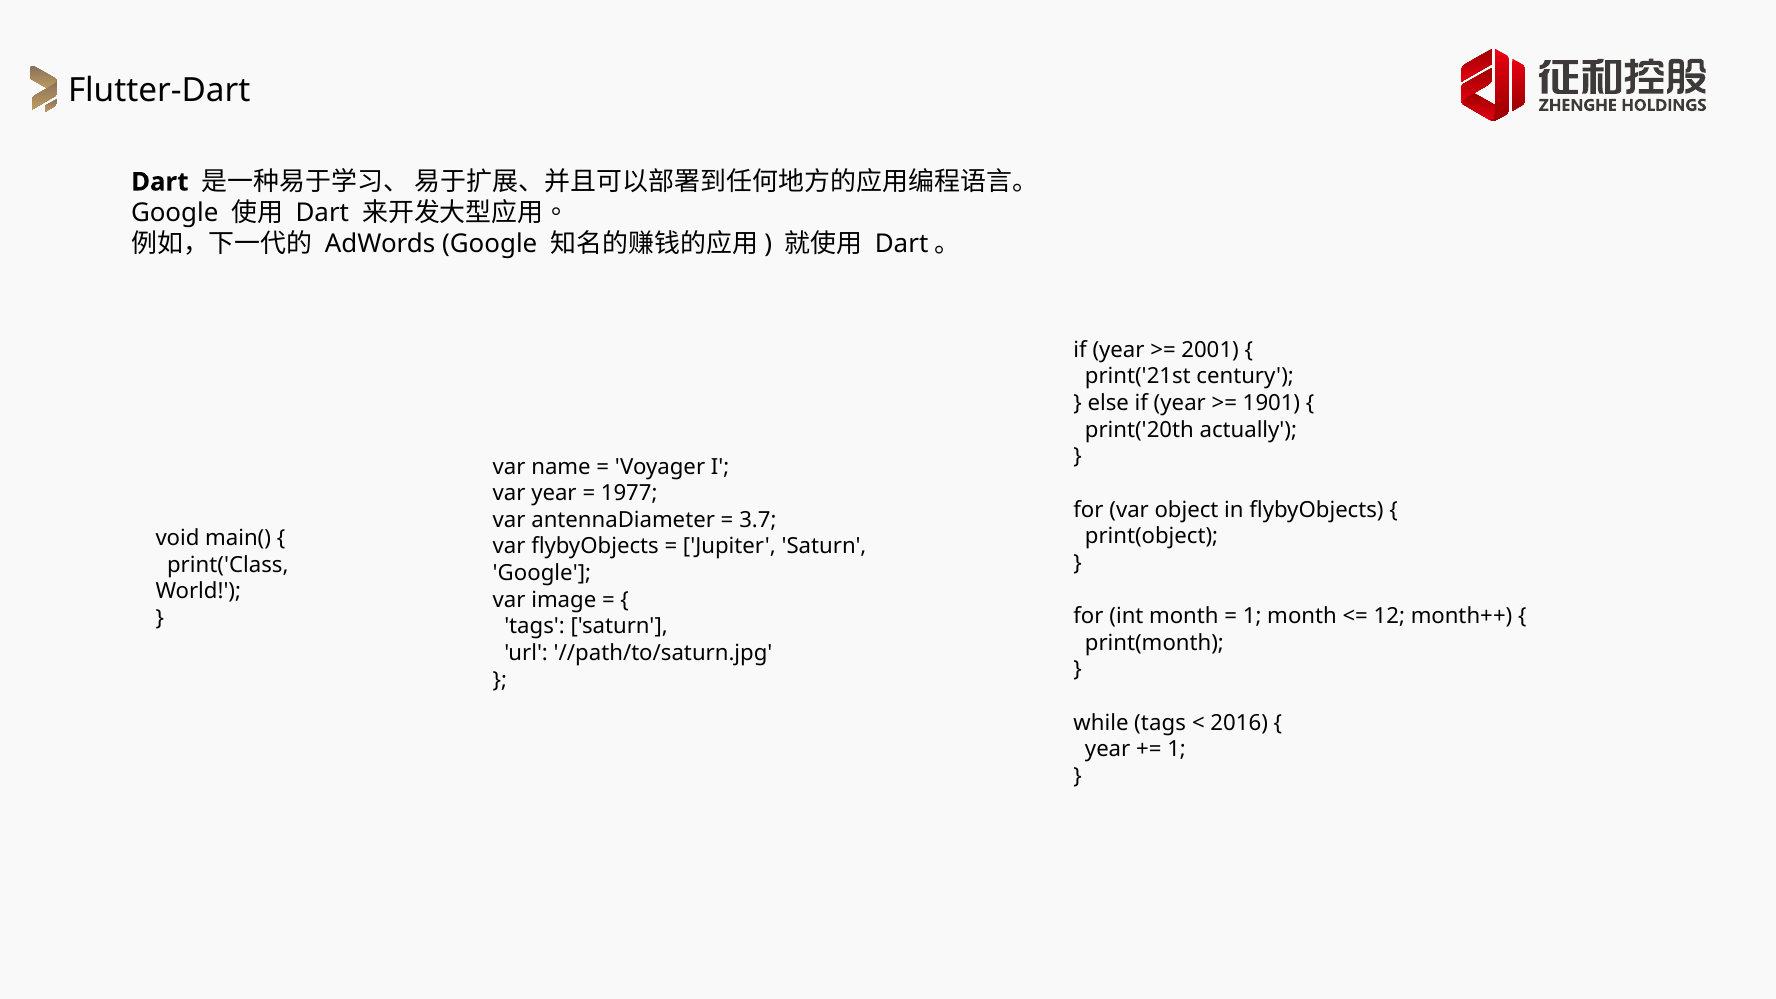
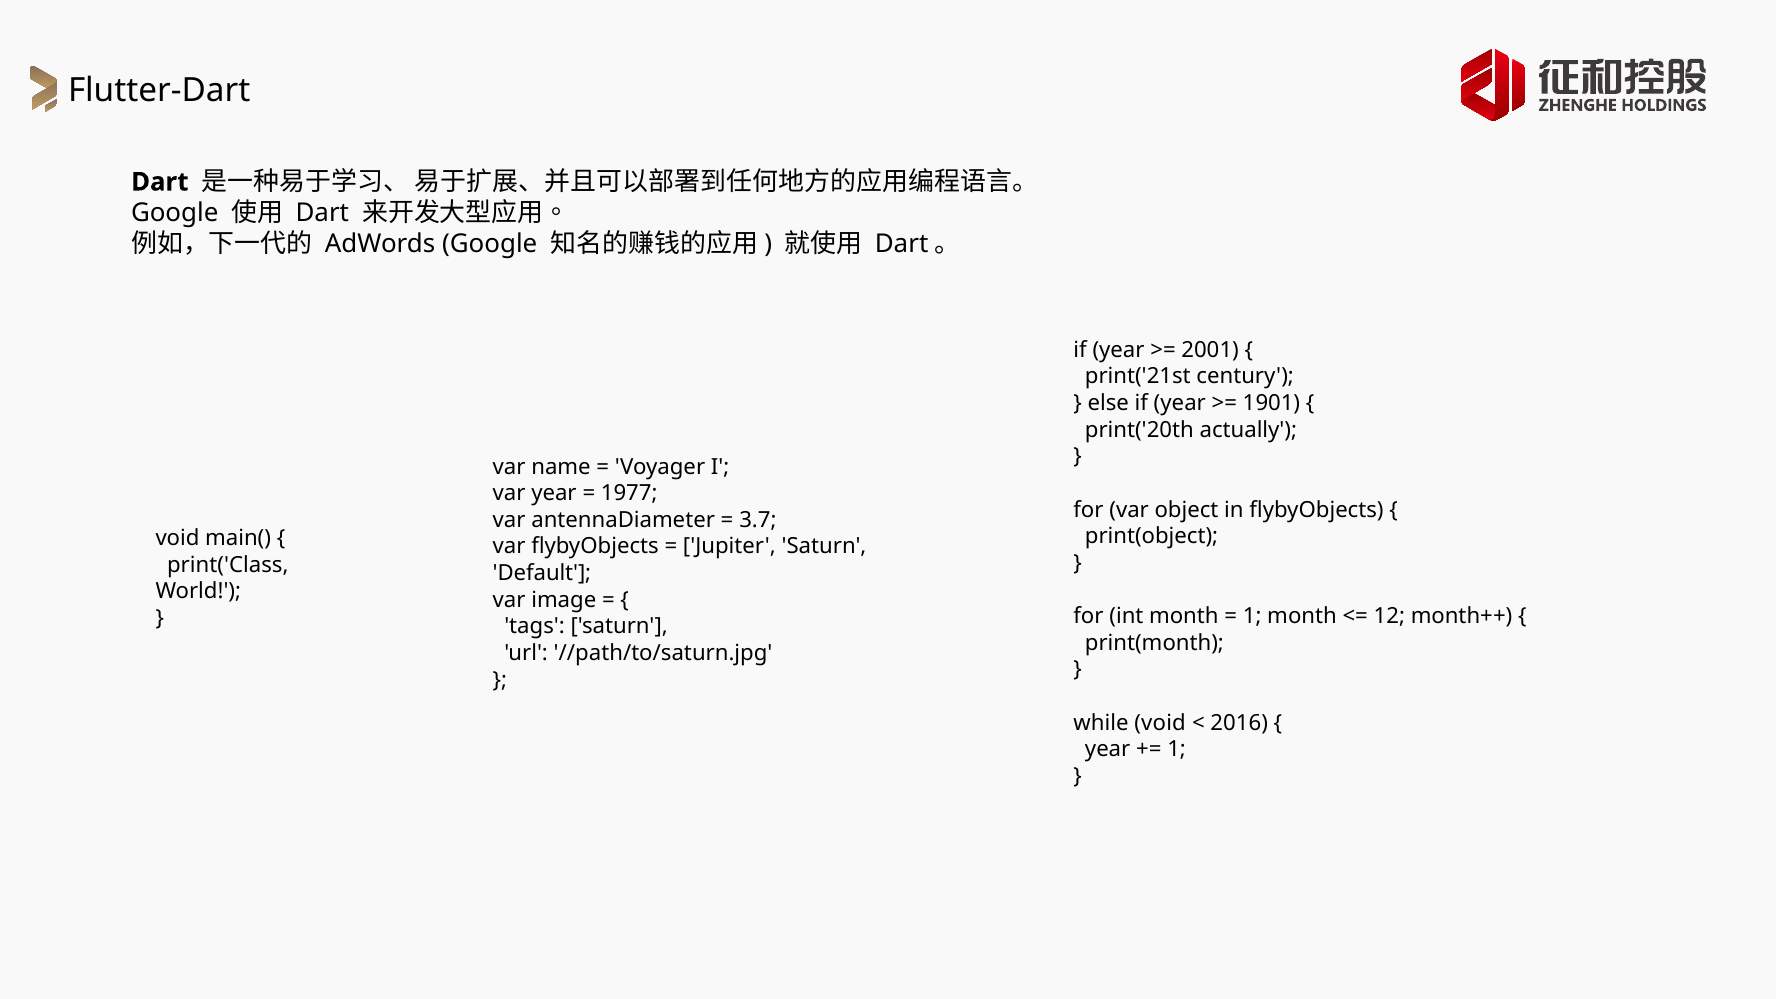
Google at (542, 573): Google -> Default
while tags: tags -> void
